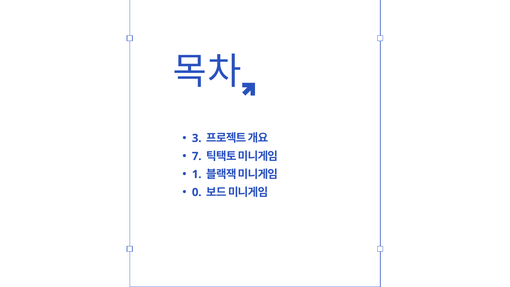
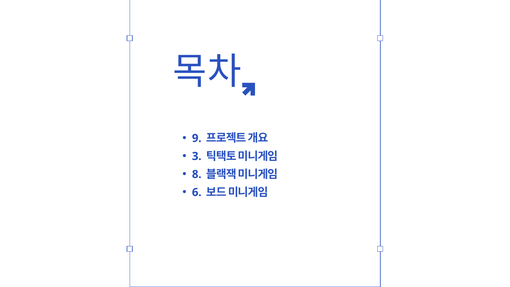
3: 3 -> 9
7: 7 -> 3
1: 1 -> 8
0: 0 -> 6
